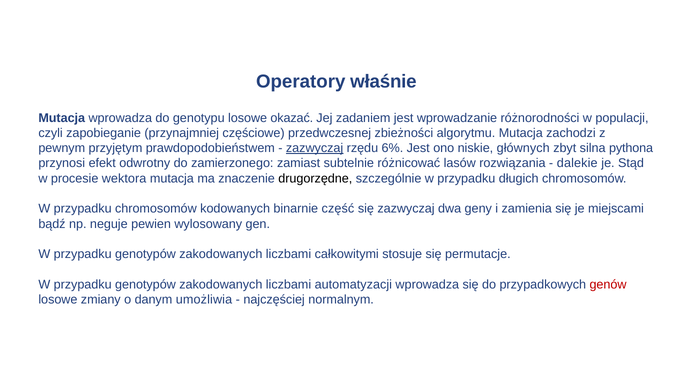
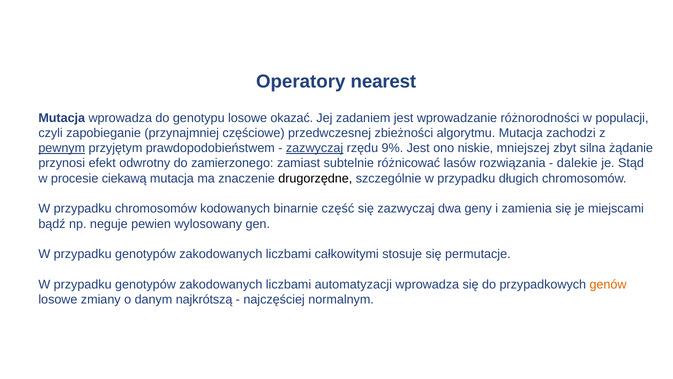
właśnie: właśnie -> nearest
pewnym underline: none -> present
6%: 6% -> 9%
głównych: głównych -> mniejszej
pythona: pythona -> żądanie
wektora: wektora -> ciekawą
genów colour: red -> orange
umożliwia: umożliwia -> najkrótszą
